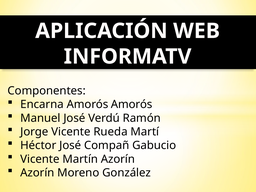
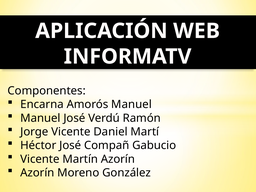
Amorós Amorós: Amorós -> Manuel
Rueda: Rueda -> Daniel
